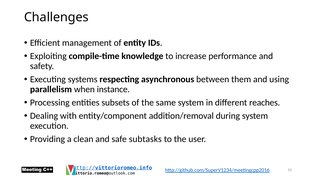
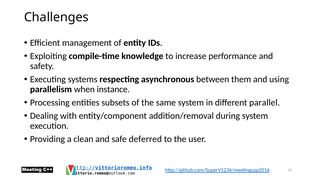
reaches: reaches -> parallel
subtasks: subtasks -> deferred
